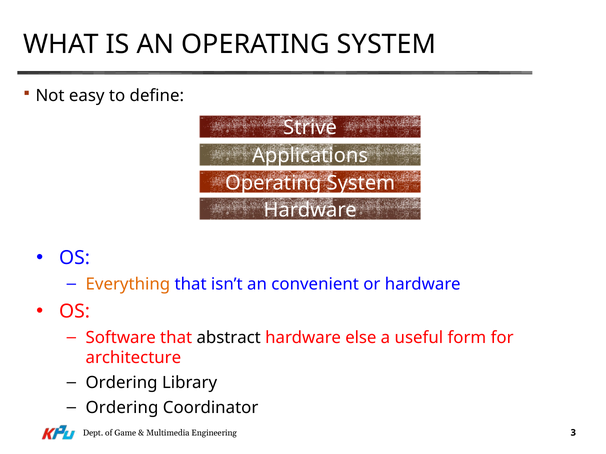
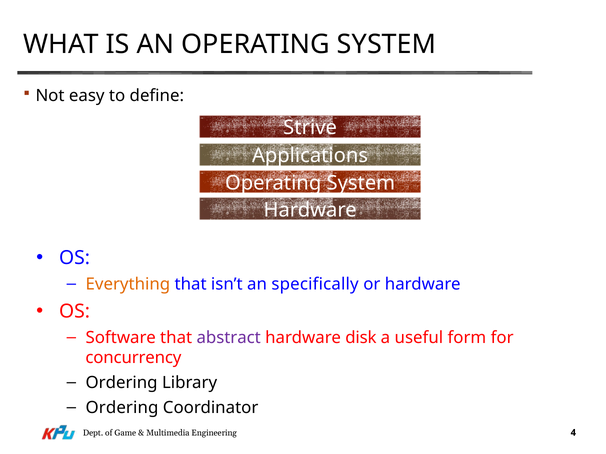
convenient: convenient -> specifically
abstract colour: black -> purple
else: else -> disk
architecture: architecture -> concurrency
3: 3 -> 4
